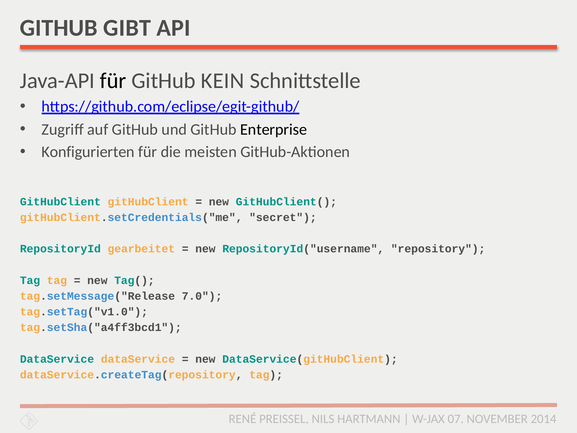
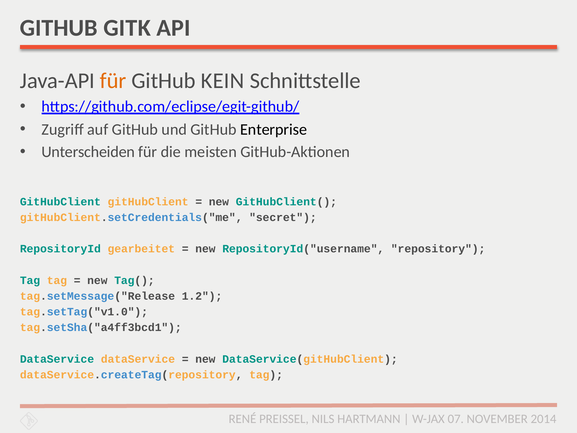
GIBT: GIBT -> GITK
für at (113, 81) colour: black -> orange
Konfigurierten: Konfigurierten -> Unterscheiden
7.0: 7.0 -> 1.2
